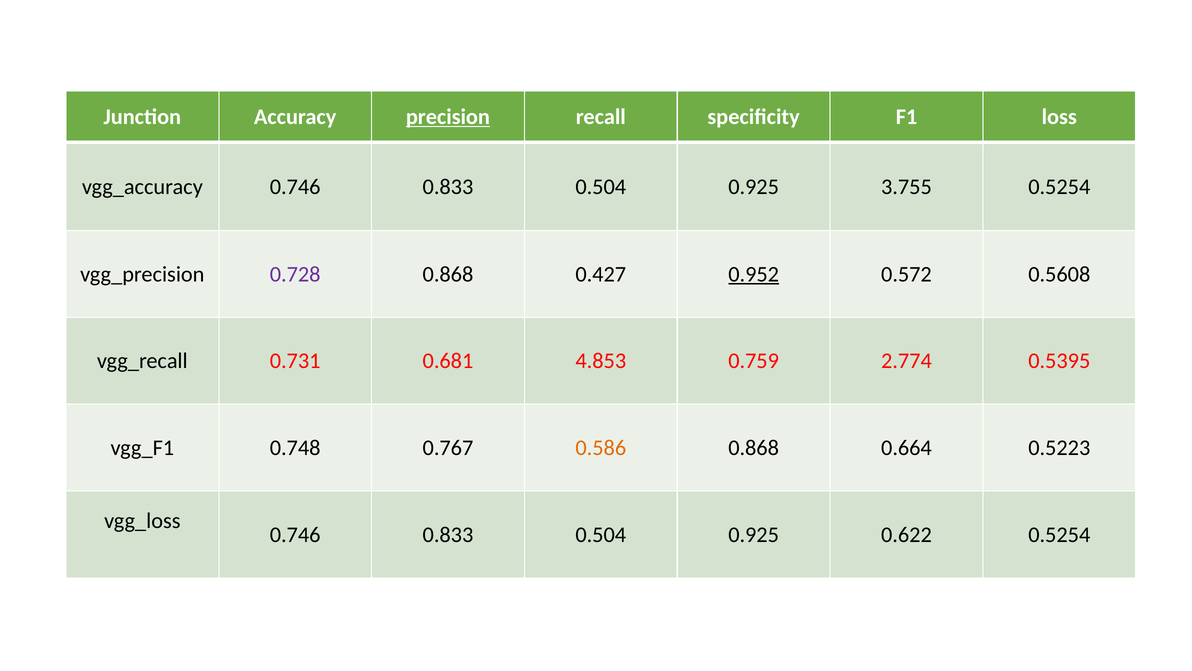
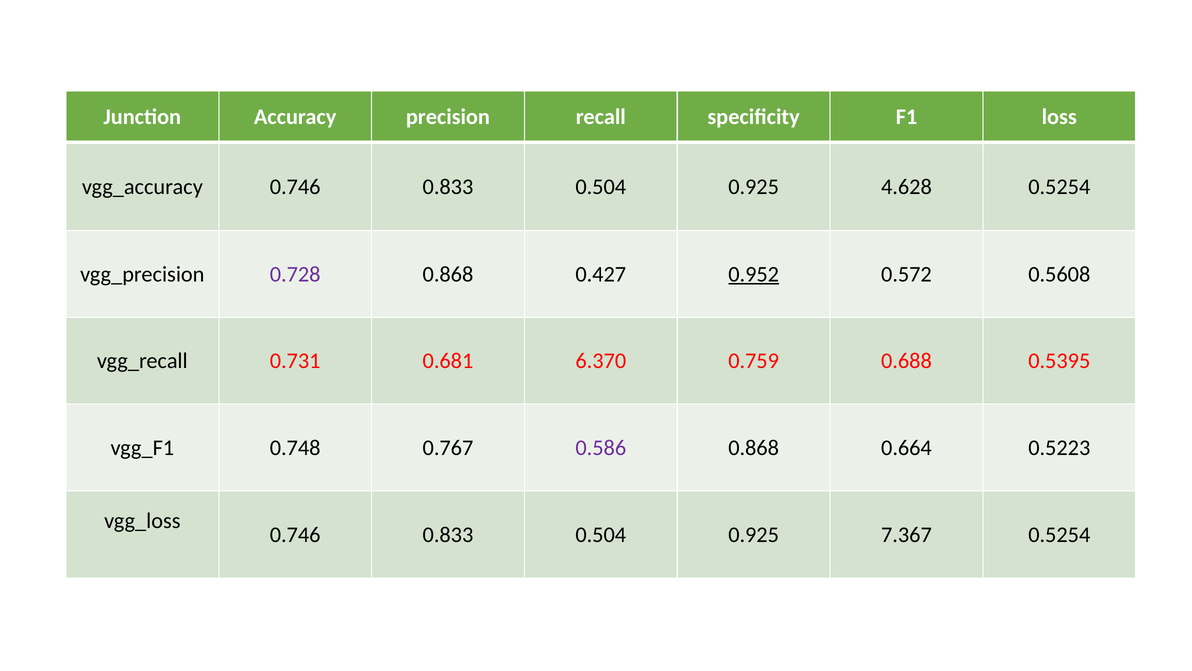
precision underline: present -> none
3.755: 3.755 -> 4.628
4.853: 4.853 -> 6.370
2.774: 2.774 -> 0.688
0.586 colour: orange -> purple
0.622: 0.622 -> 7.367
